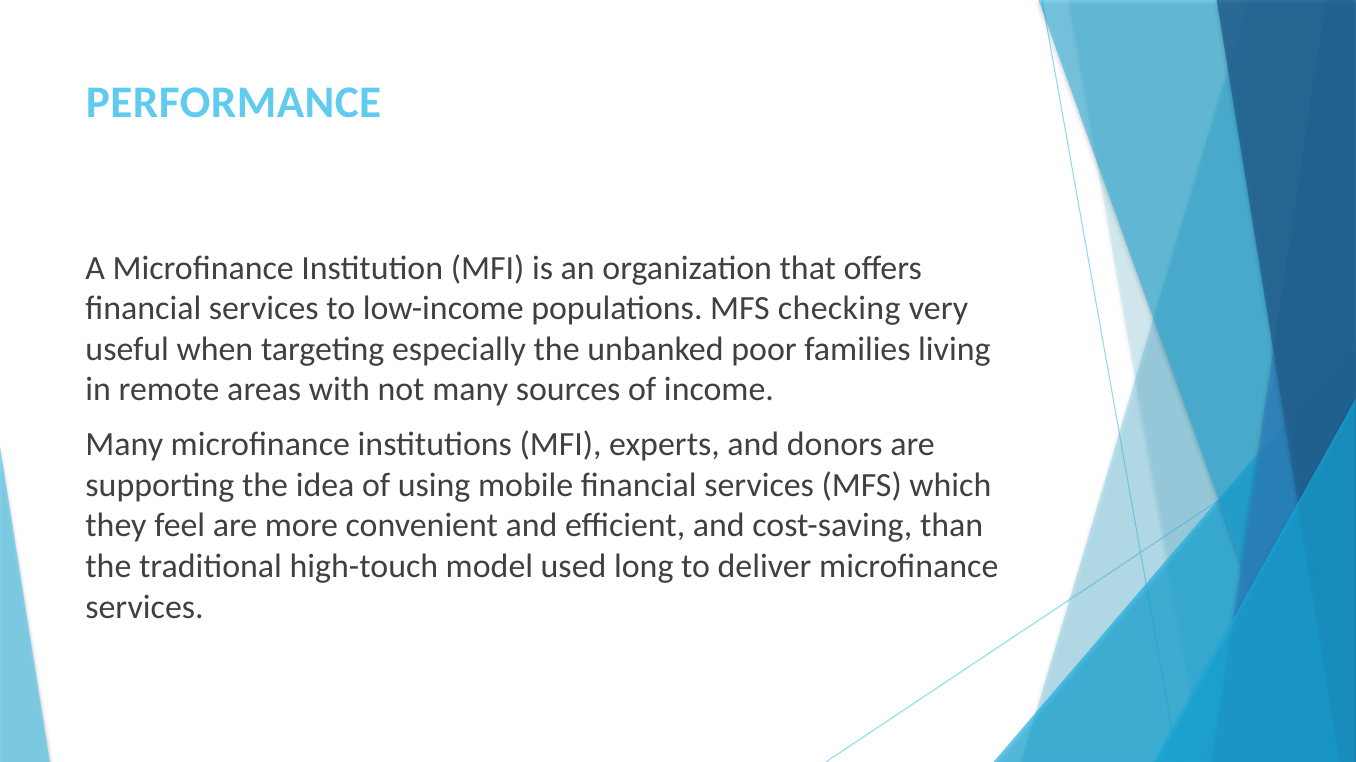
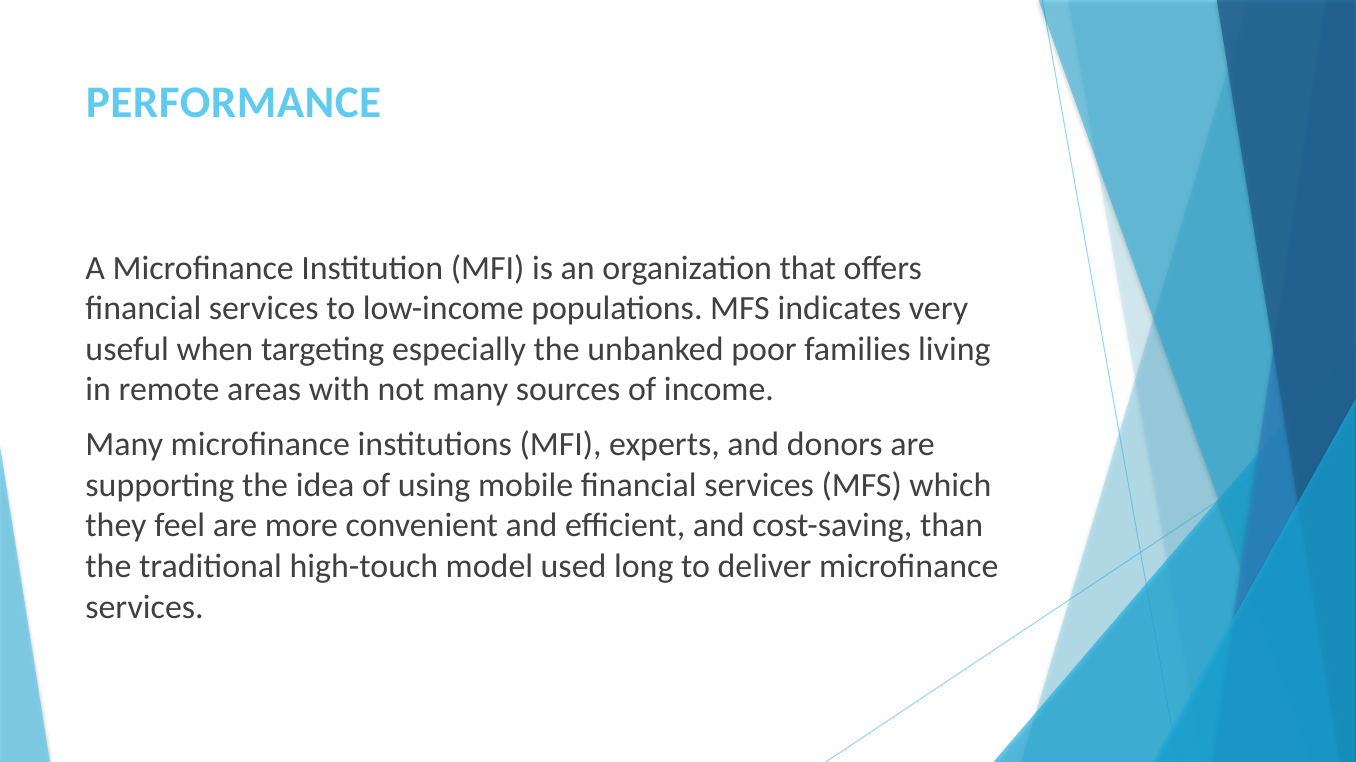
checking: checking -> indicates
